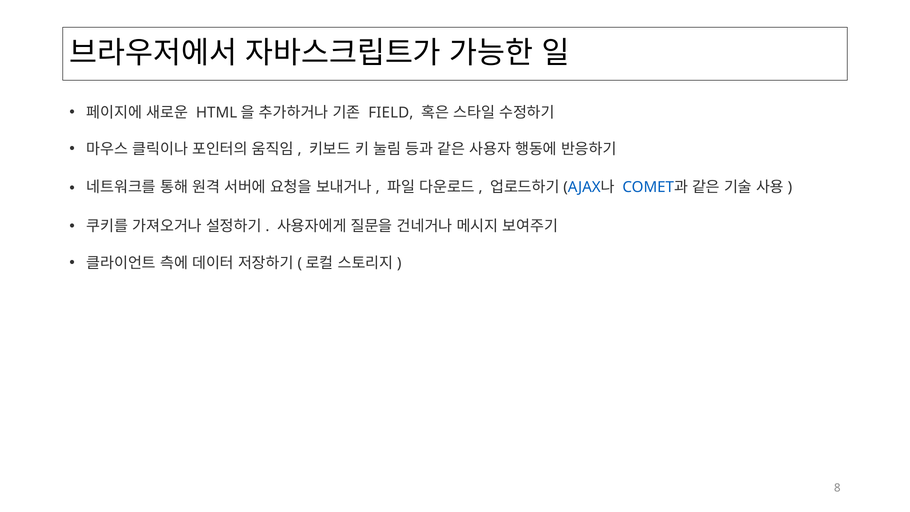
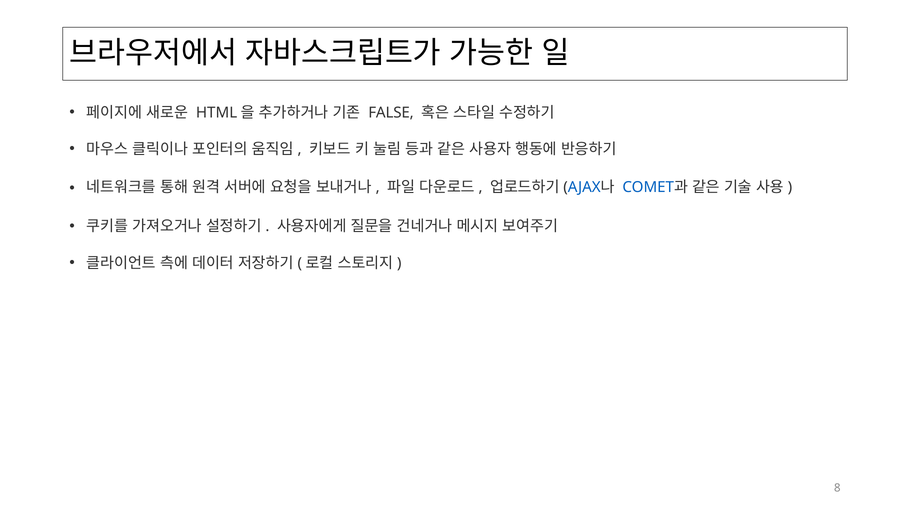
FIELD: FIELD -> FALSE
